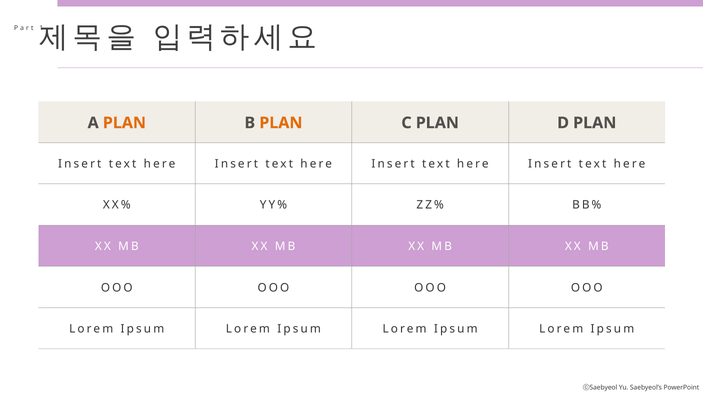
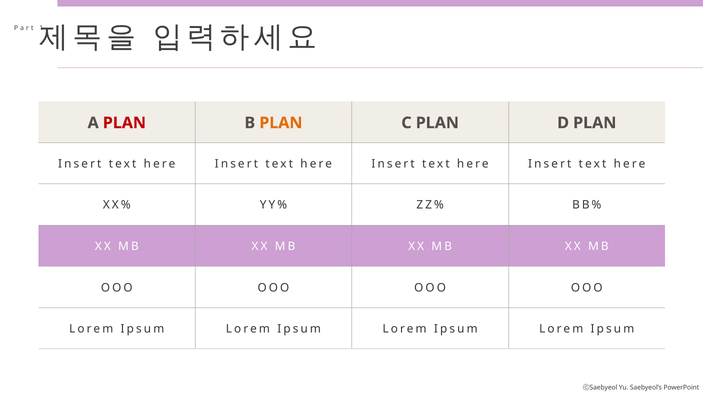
PLAN at (124, 123) colour: orange -> red
